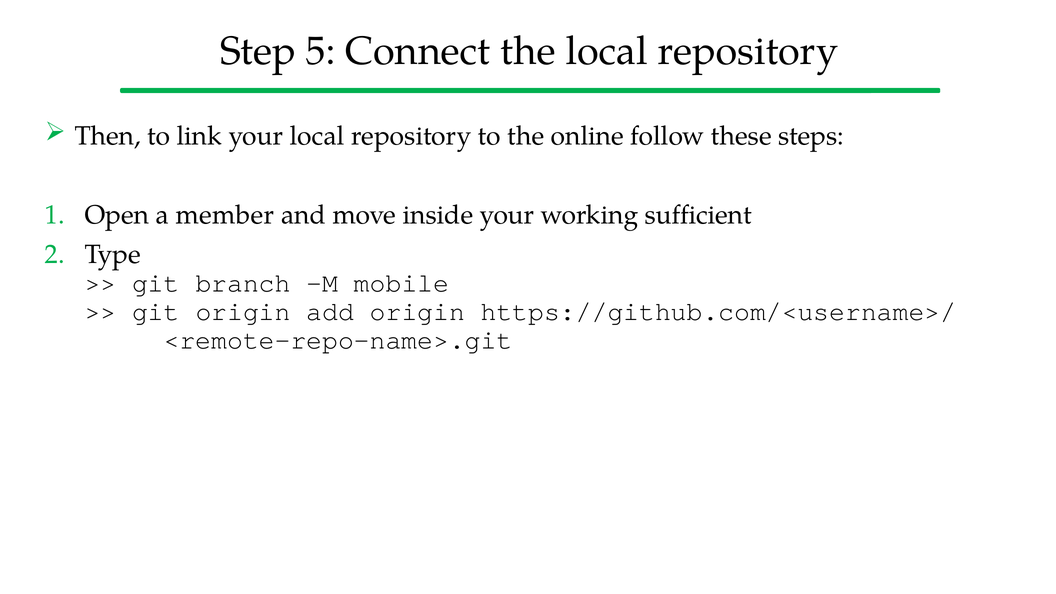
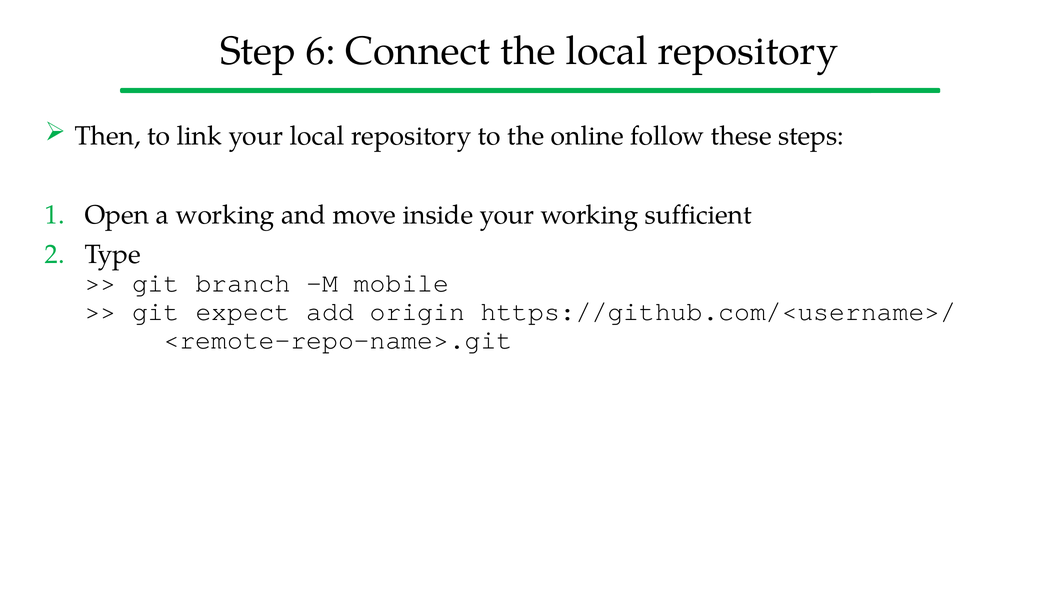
5: 5 -> 6
a member: member -> working
git origin: origin -> expect
